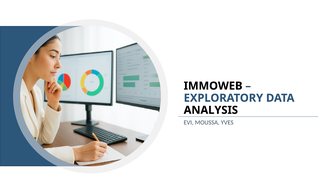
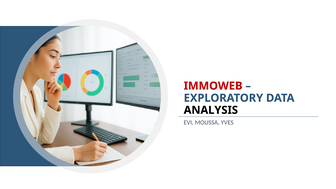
IMMOWEB colour: black -> red
